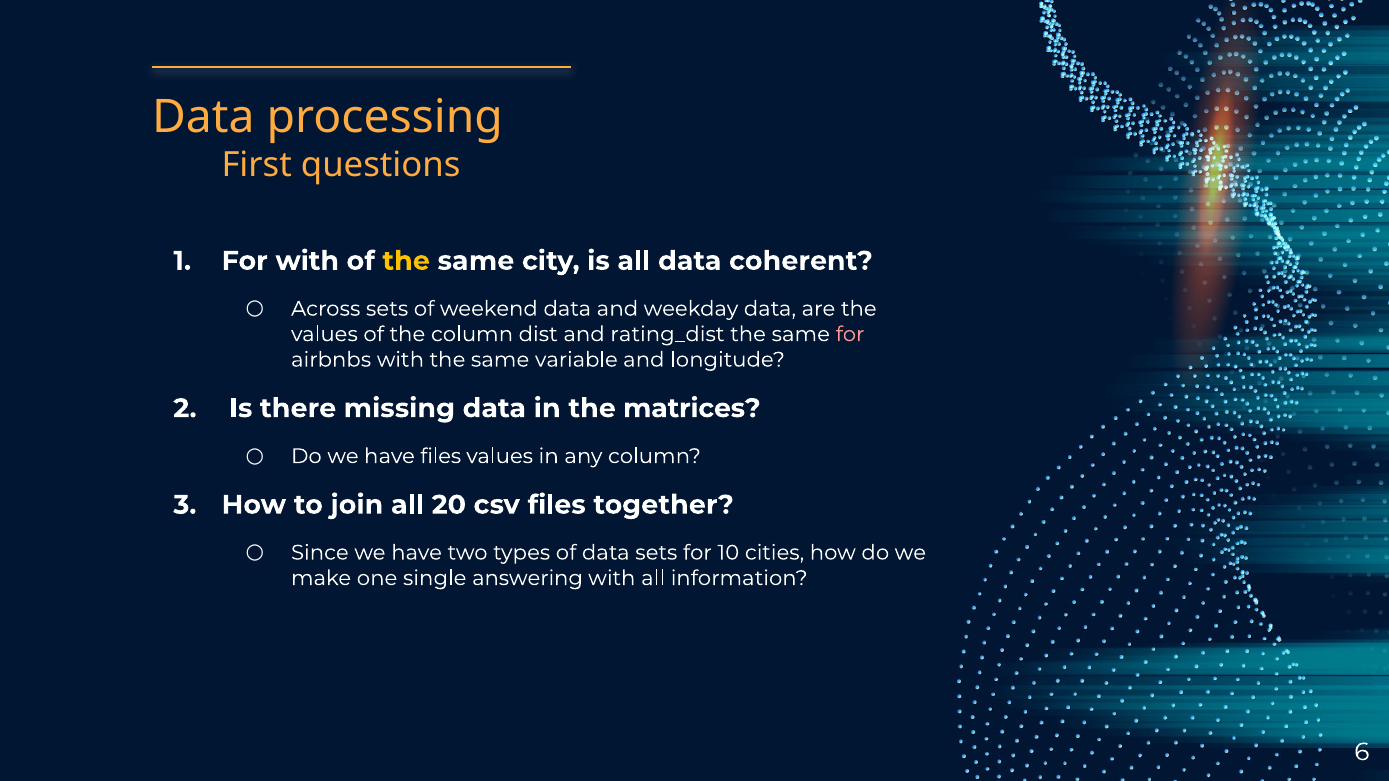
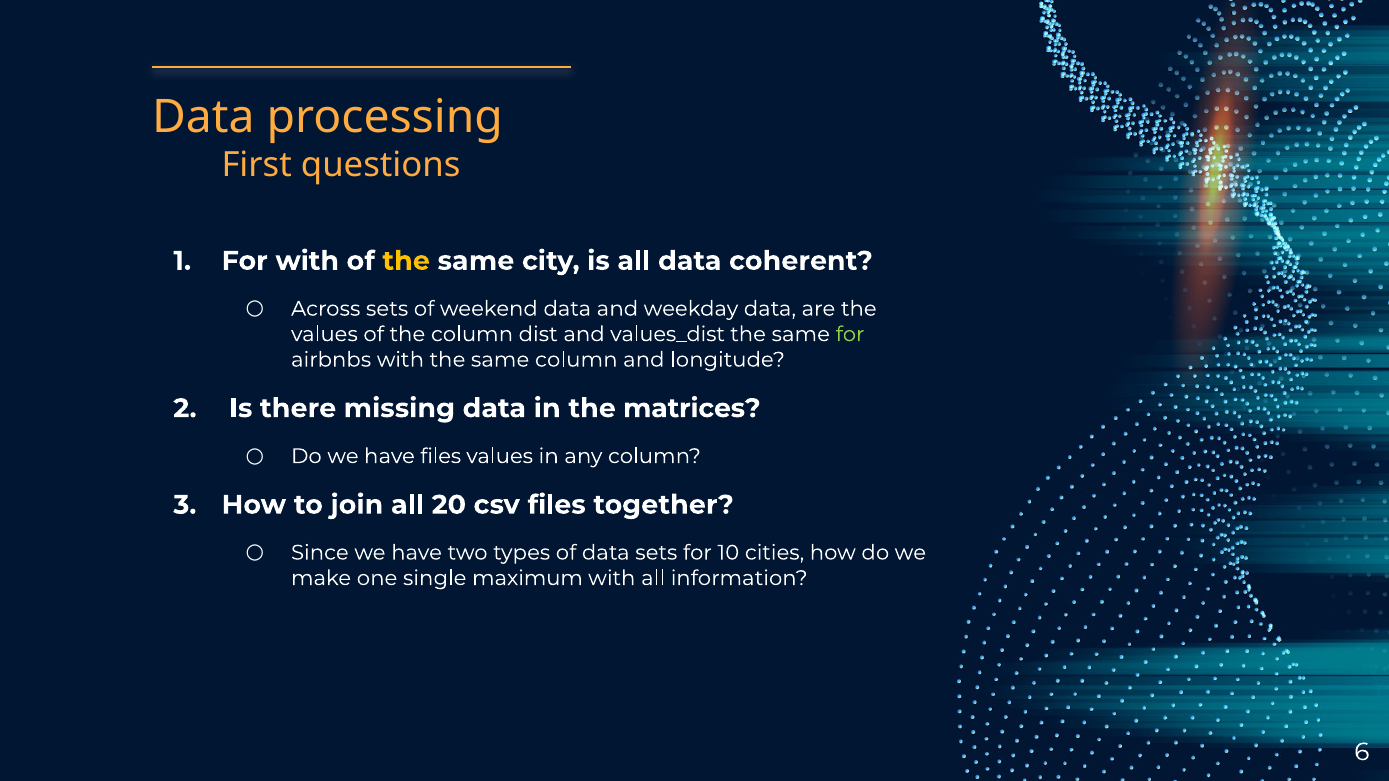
rating_dist: rating_dist -> values_dist
for at (850, 334) colour: pink -> light green
same variable: variable -> column
answering: answering -> maximum
